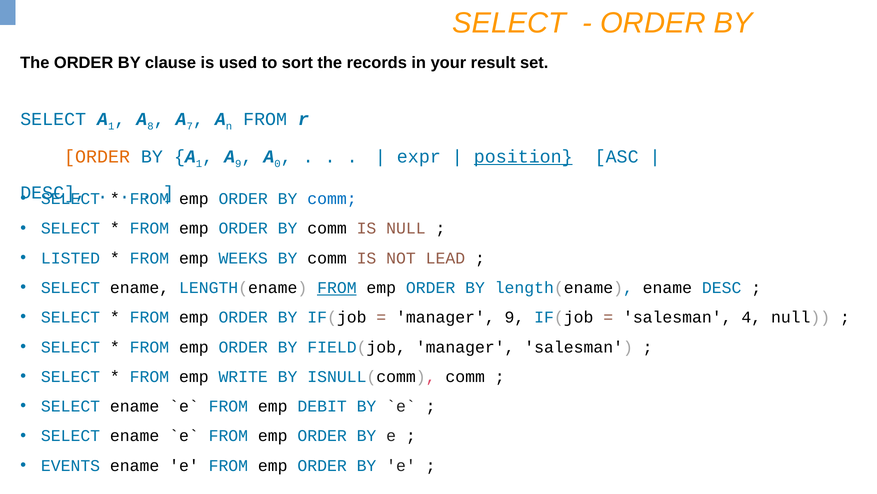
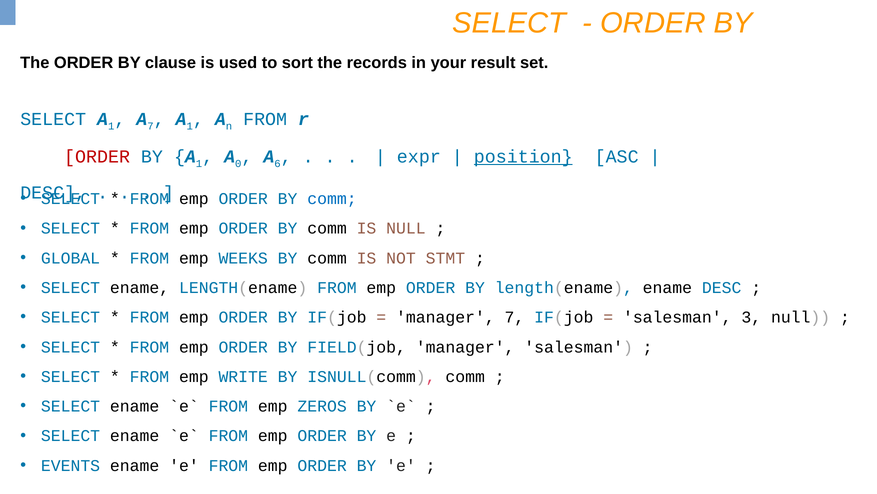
8 at (150, 126): 8 -> 7
7 at (190, 126): 7 -> 1
ORDER at (97, 157) colour: orange -> red
9 at (238, 164): 9 -> 0
0: 0 -> 6
LISTED: LISTED -> GLOBAL
LEAD: LEAD -> STMT
FROM at (337, 287) underline: present -> none
manager 9: 9 -> 7
4: 4 -> 3
DEBIT: DEBIT -> ZEROS
